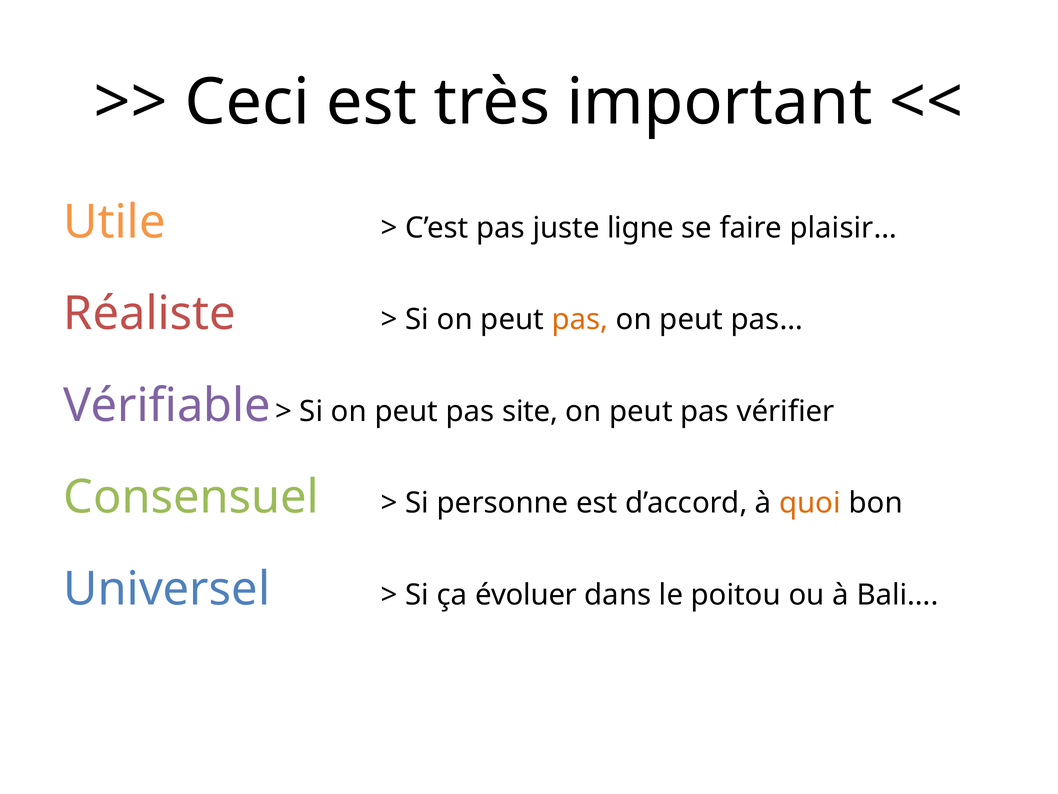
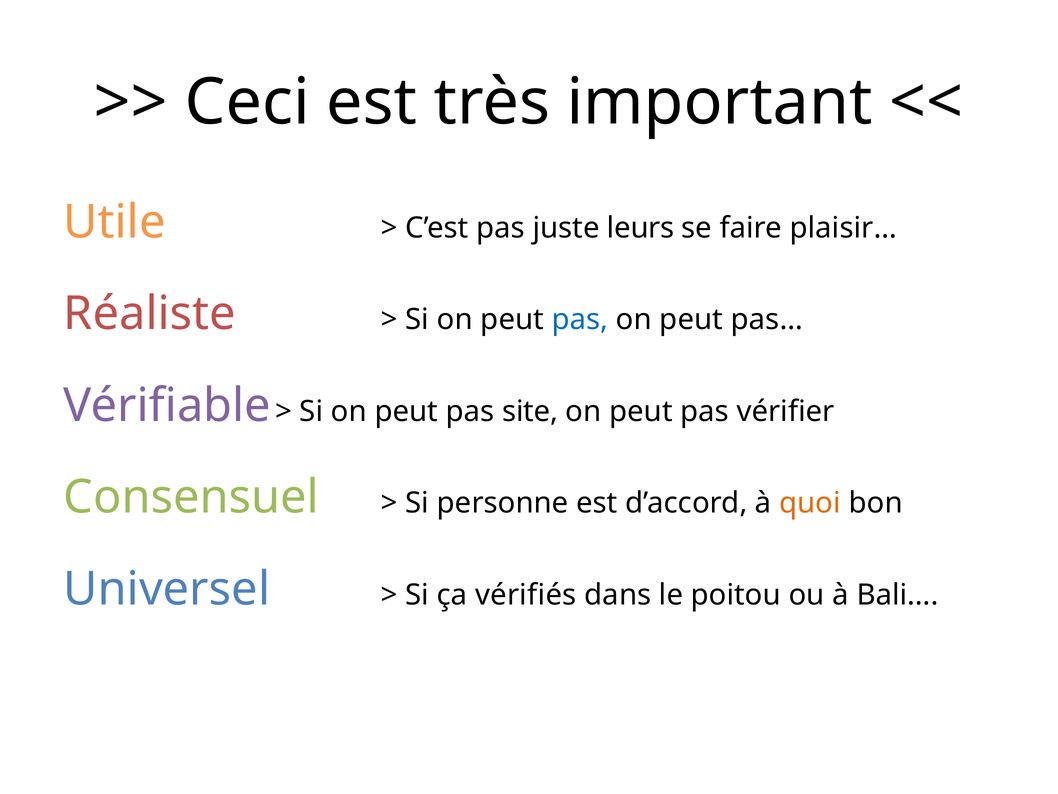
ligne: ligne -> leurs
pas at (580, 319) colour: orange -> blue
évoluer: évoluer -> vérifiés
